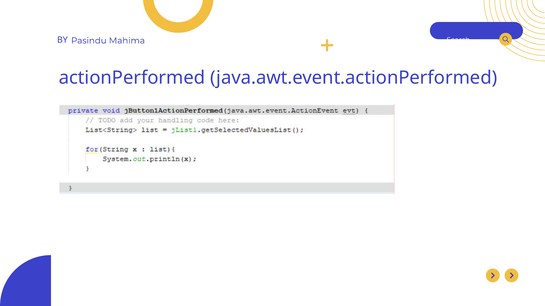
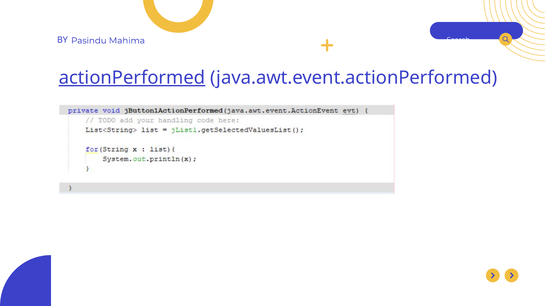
actionPerformed underline: none -> present
